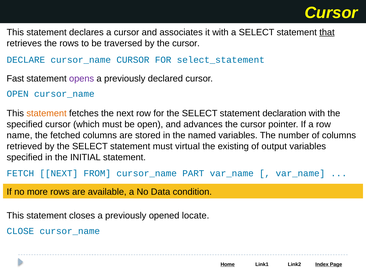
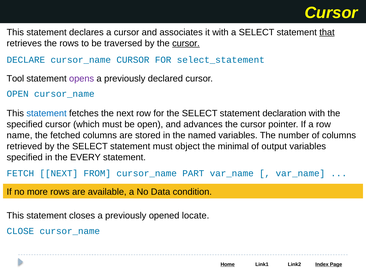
cursor at (186, 43) underline: none -> present
Fast: Fast -> Tool
statement at (47, 113) colour: orange -> blue
virtual: virtual -> object
existing: existing -> minimal
INITIAL: INITIAL -> EVERY
